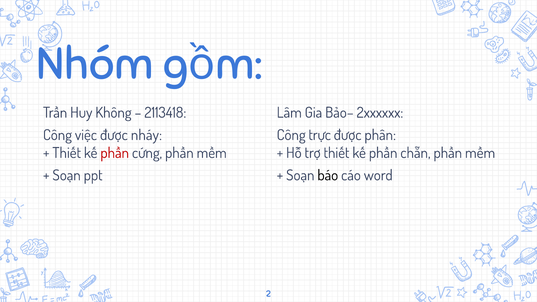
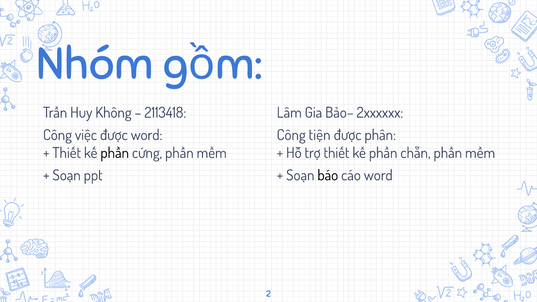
trực: trực -> tiện
được nháy: nháy -> word
phần at (115, 153) colour: red -> black
